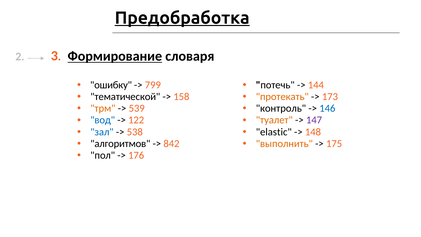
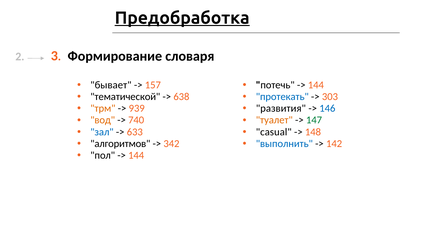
Формирование underline: present -> none
ошибку: ошибку -> бывает
799: 799 -> 157
158: 158 -> 638
протекать colour: orange -> blue
173: 173 -> 303
539: 539 -> 939
контроль: контроль -> развития
вод colour: blue -> orange
122: 122 -> 740
147 colour: purple -> green
538: 538 -> 633
elastic: elastic -> casual
842: 842 -> 342
выполнить colour: orange -> blue
175: 175 -> 142
176 at (136, 155): 176 -> 144
